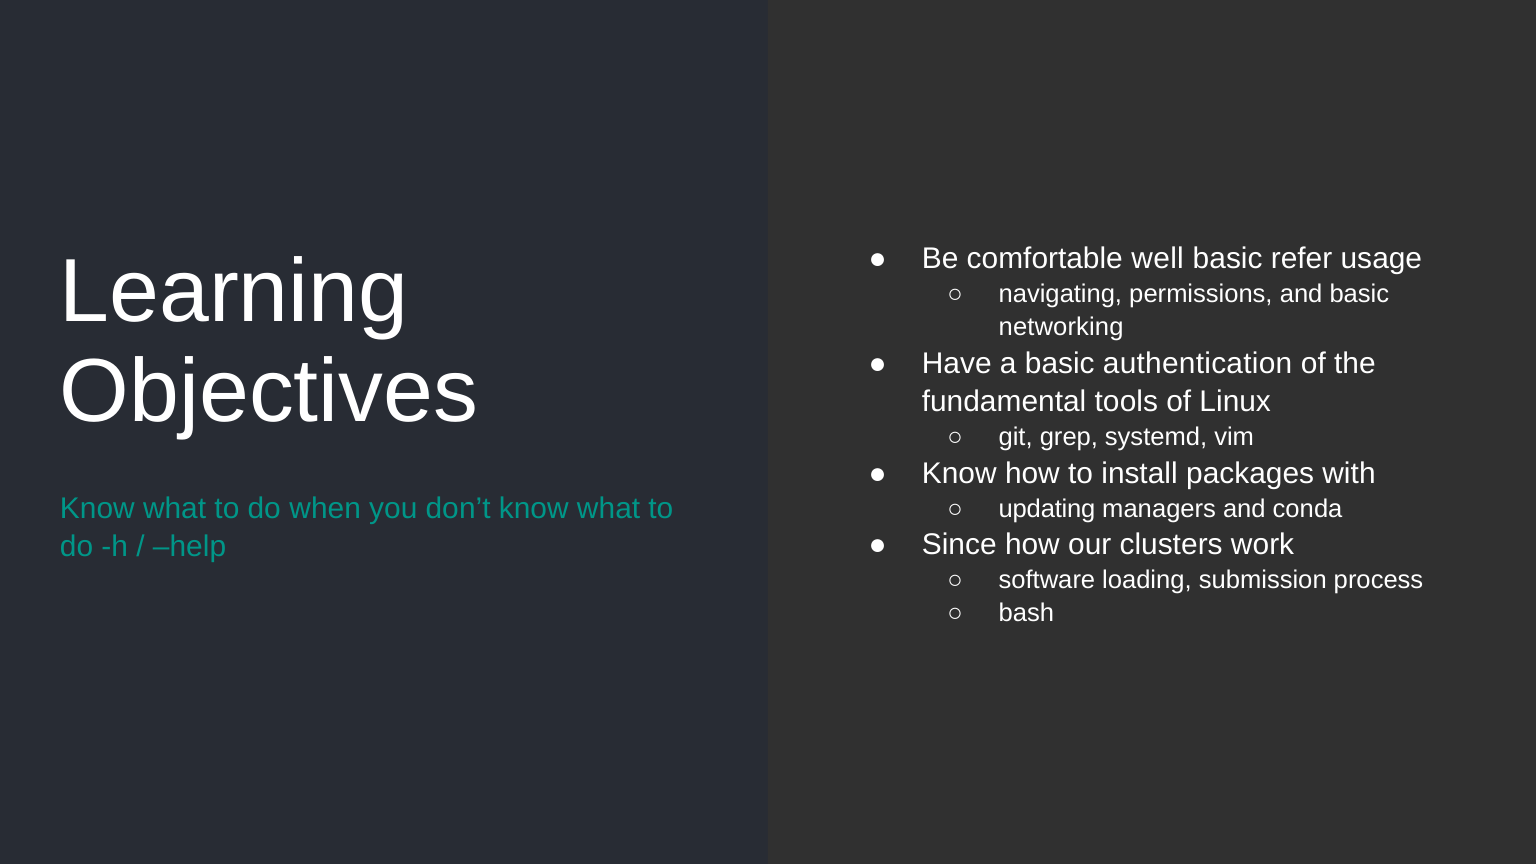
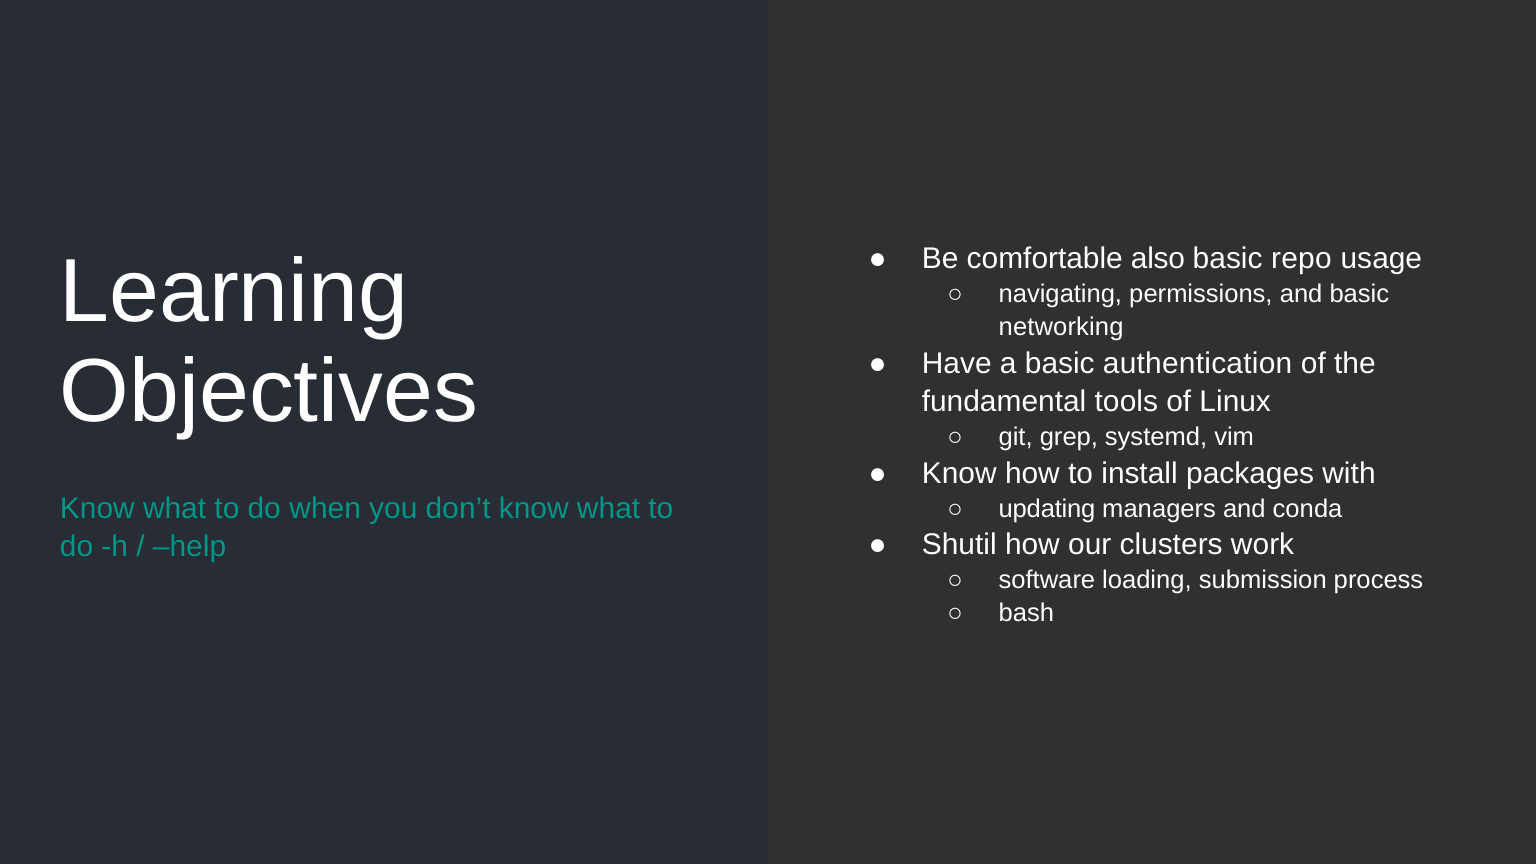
well: well -> also
refer: refer -> repo
Since: Since -> Shutil
